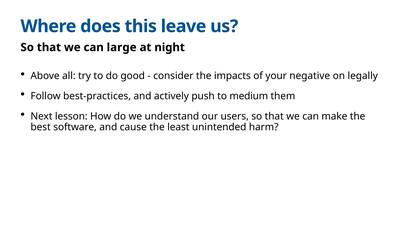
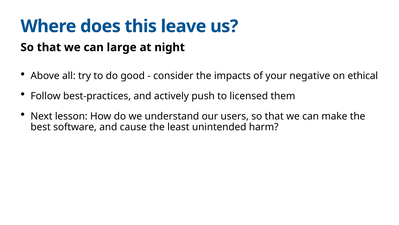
legally: legally -> ethical
medium: medium -> licensed
